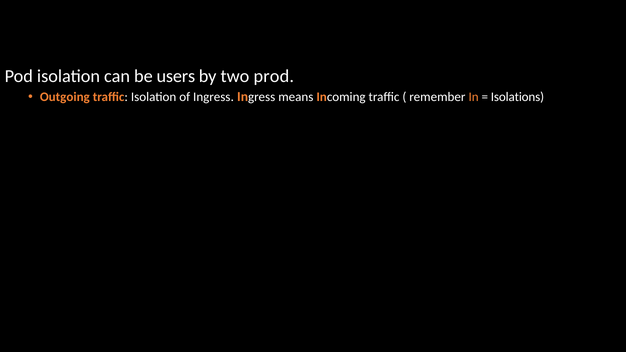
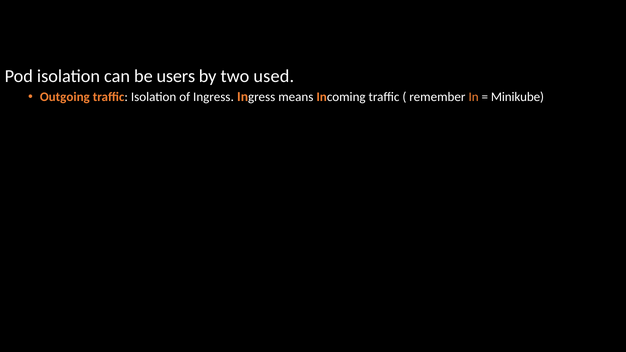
prod: prod -> used
Isolations: Isolations -> Minikube
